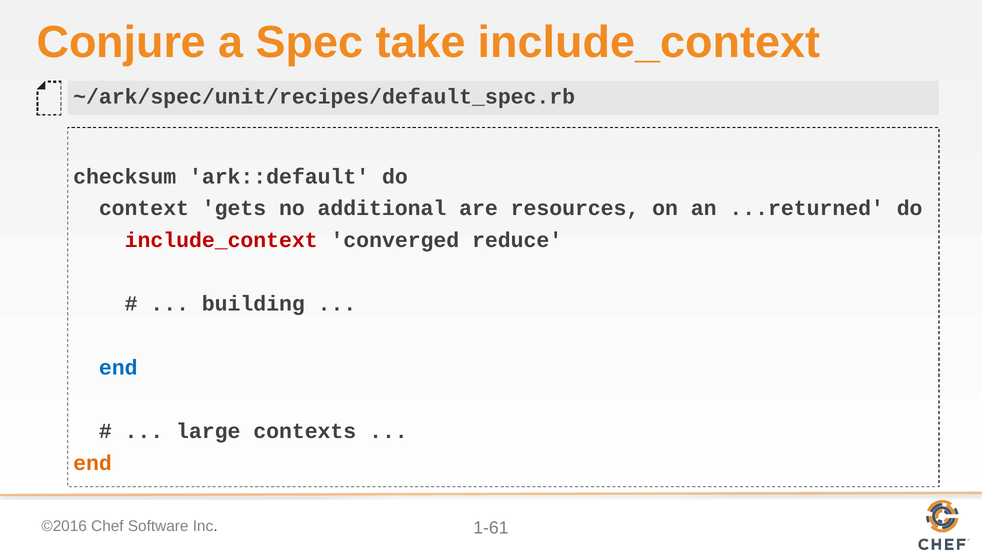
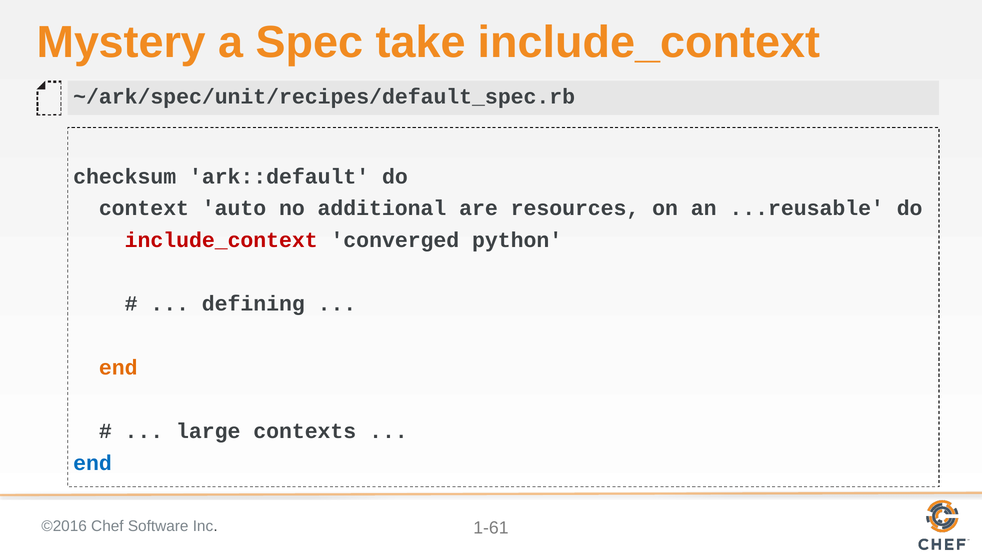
Conjure: Conjure -> Mystery
gets: gets -> auto
...returned: ...returned -> ...reusable
reduce: reduce -> python
building: building -> defining
end at (118, 368) colour: blue -> orange
end at (93, 463) colour: orange -> blue
